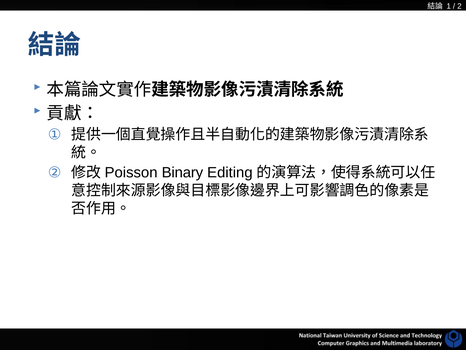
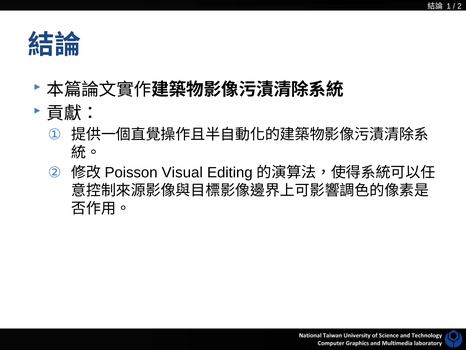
Binary: Binary -> Visual
